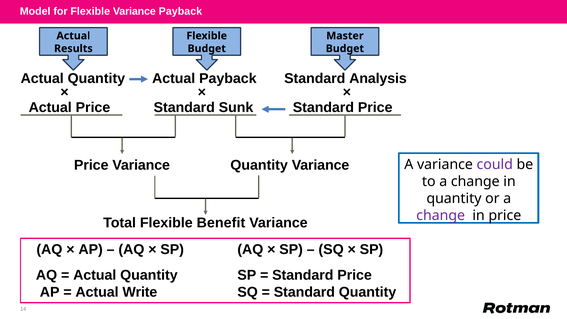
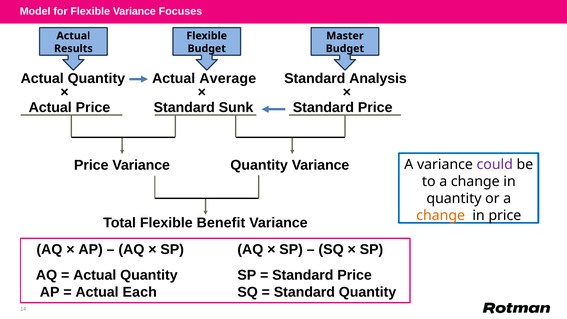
Variance Payback: Payback -> Focuses
Actual Payback: Payback -> Average
change at (441, 215) colour: purple -> orange
Write: Write -> Each
